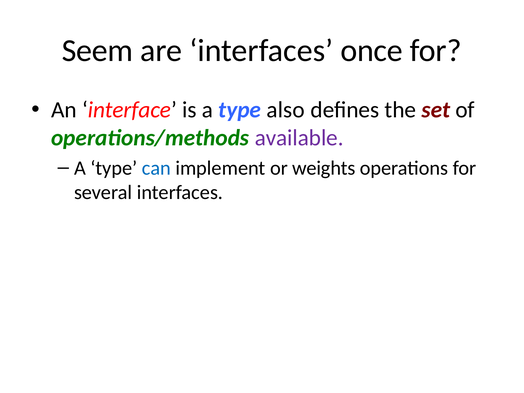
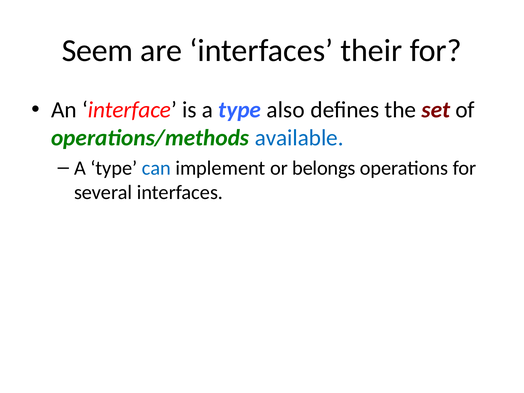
once: once -> their
available colour: purple -> blue
weights: weights -> belongs
